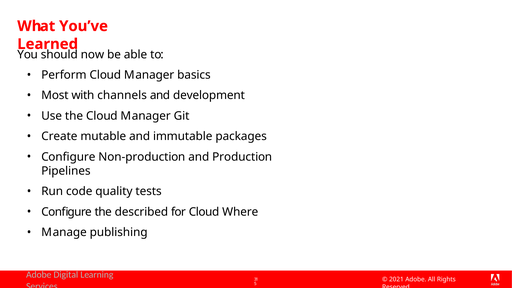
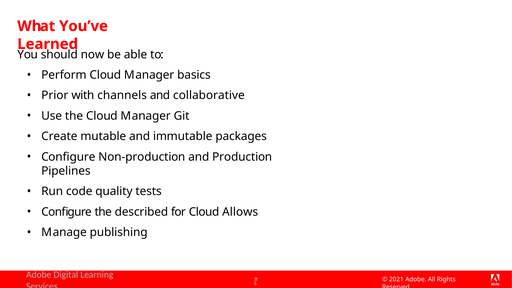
Most: Most -> Prior
development: development -> collaborative
Where: Where -> Allows
